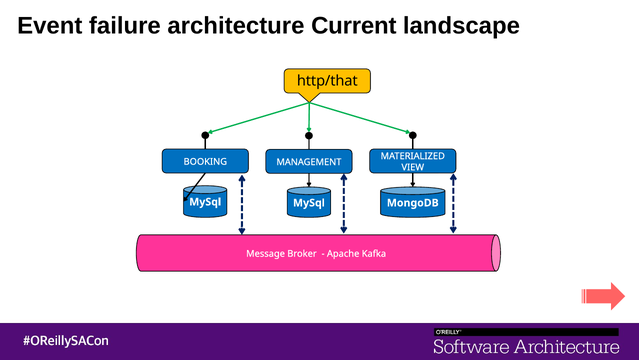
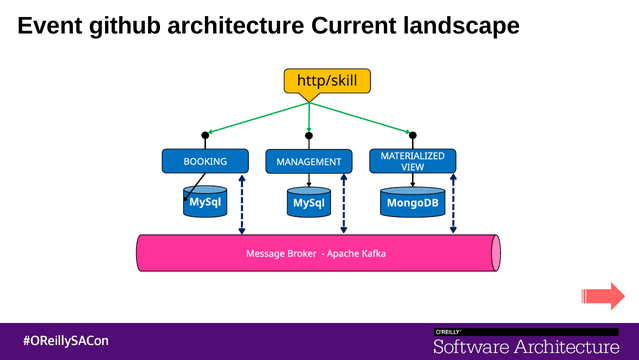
failure: failure -> github
http/that: http/that -> http/skill
